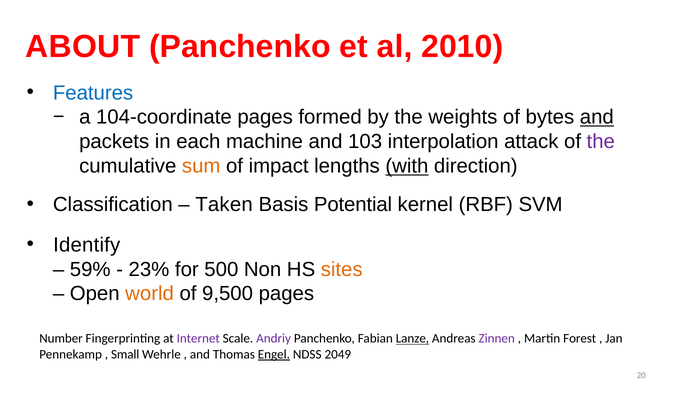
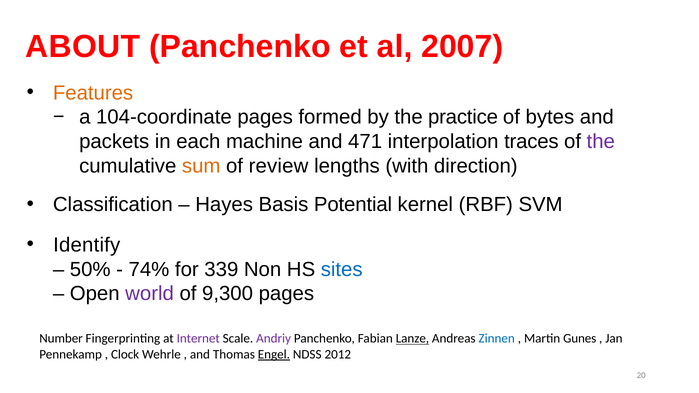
2010: 2010 -> 2007
Features colour: blue -> orange
weights: weights -> practice
and at (597, 117) underline: present -> none
103: 103 -> 471
attack: attack -> traces
impact: impact -> review
with underline: present -> none
Taken: Taken -> Hayes
59%: 59% -> 50%
23%: 23% -> 74%
500: 500 -> 339
sites colour: orange -> blue
world colour: orange -> purple
9,500: 9,500 -> 9,300
Zinnen colour: purple -> blue
Forest: Forest -> Gunes
Small: Small -> Clock
2049: 2049 -> 2012
